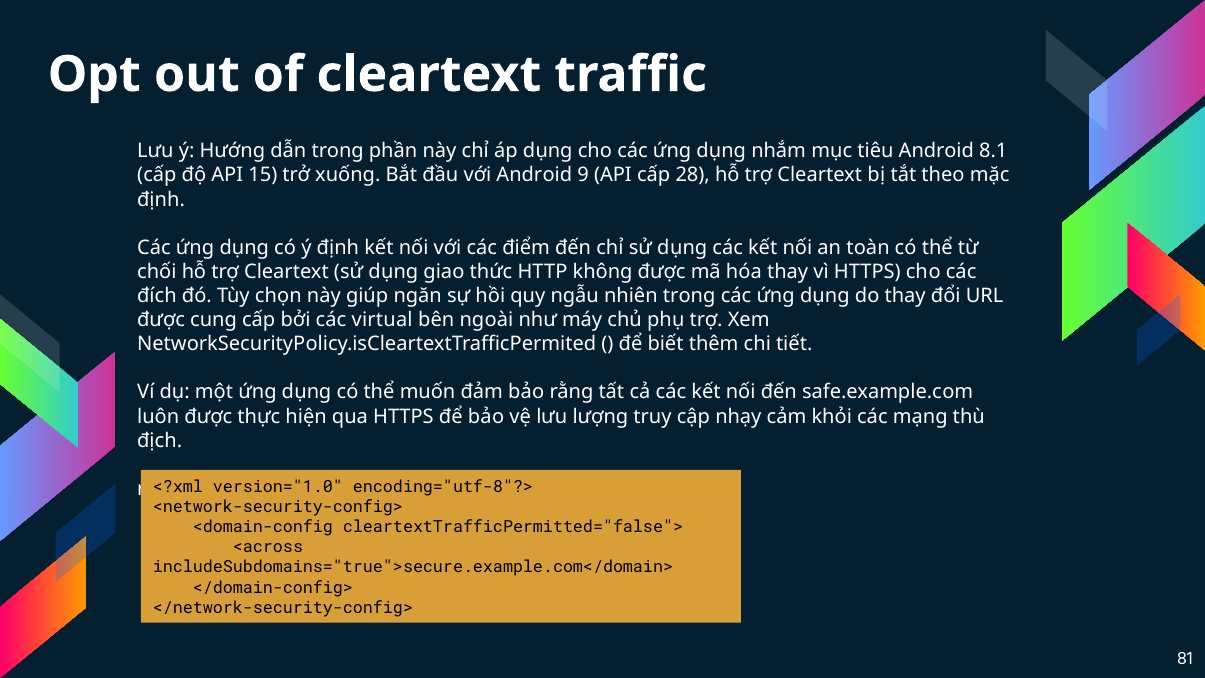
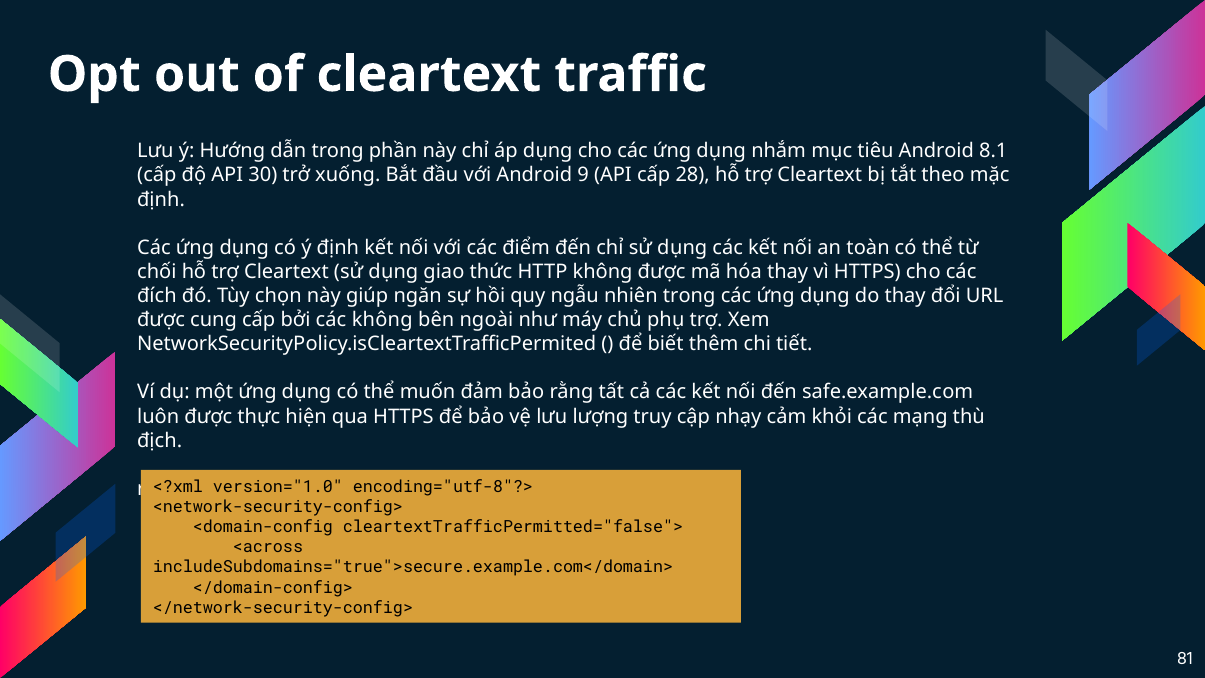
15: 15 -> 30
các virtual: virtual -> không
